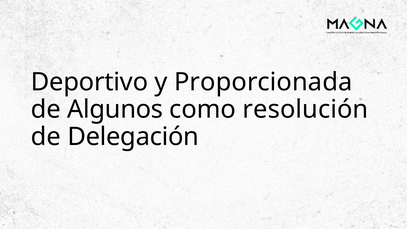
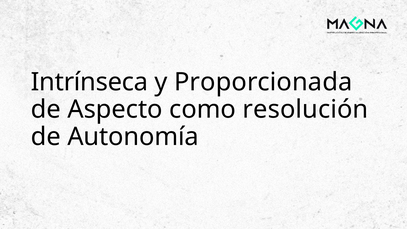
Deportivo: Deportivo -> Intrínseca
Algunos: Algunos -> Aspecto
Delegación: Delegación -> Autonomía
